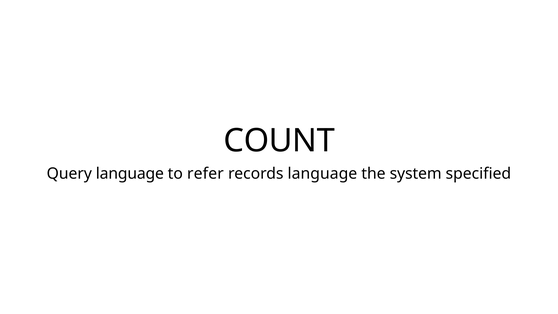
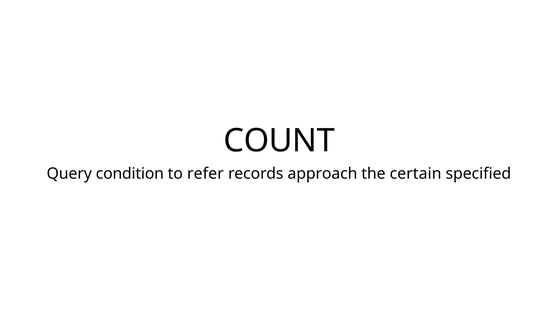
Query language: language -> condition
records language: language -> approach
system: system -> certain
